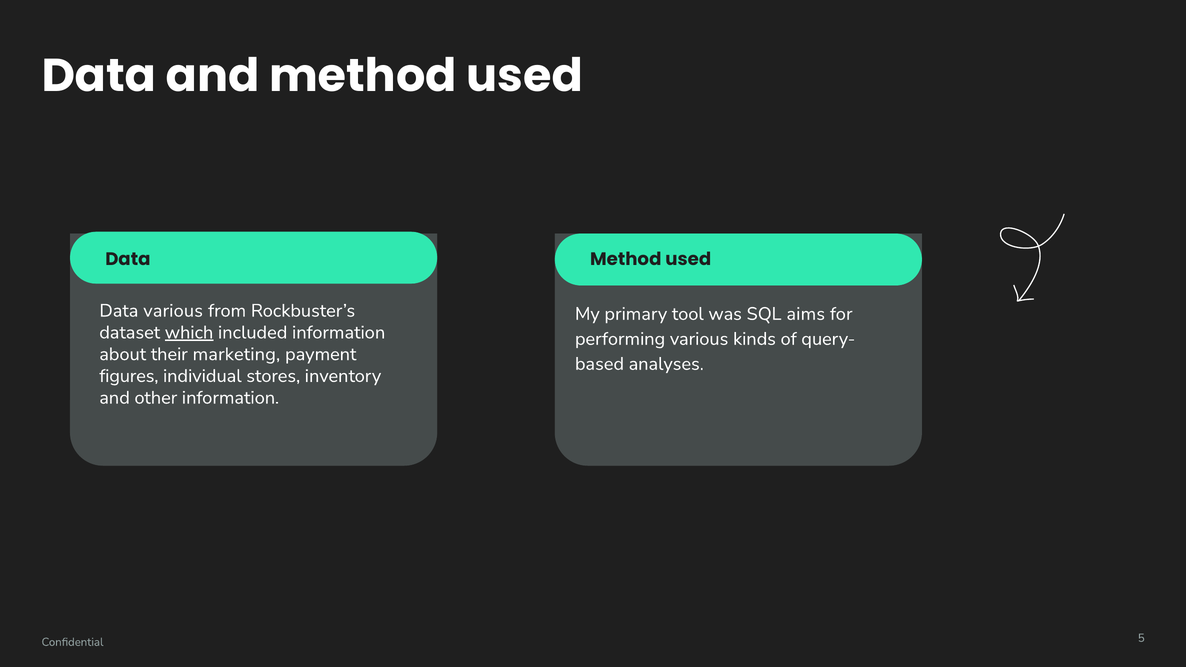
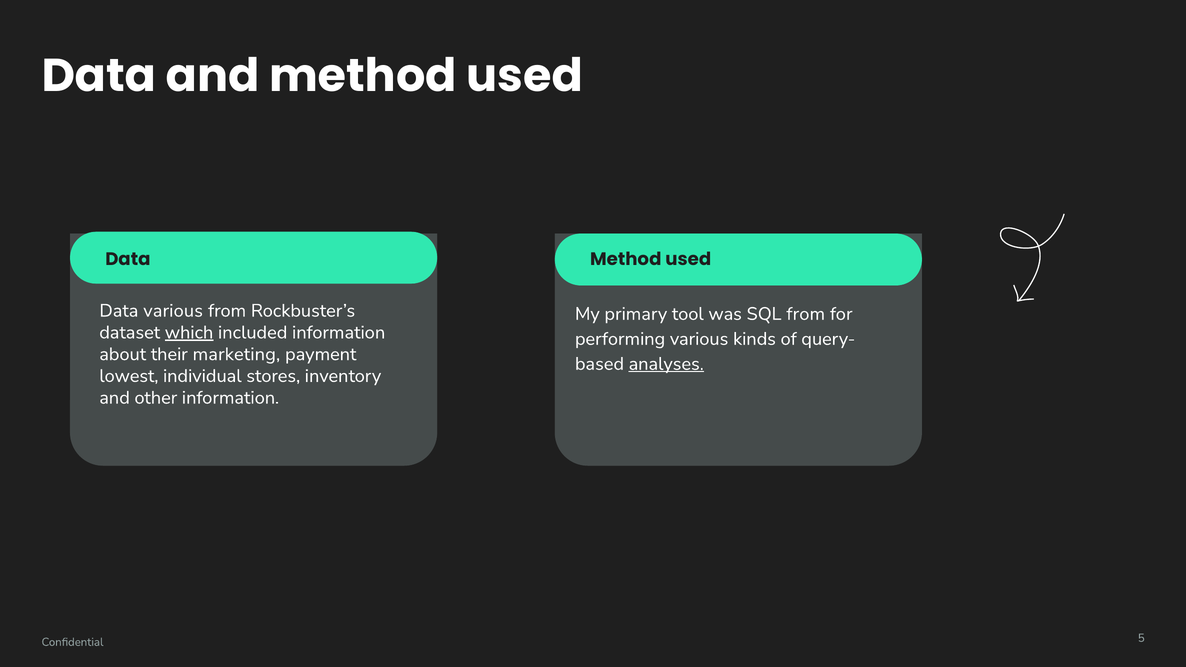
SQL aims: aims -> from
analyses underline: none -> present
figures: figures -> lowest
